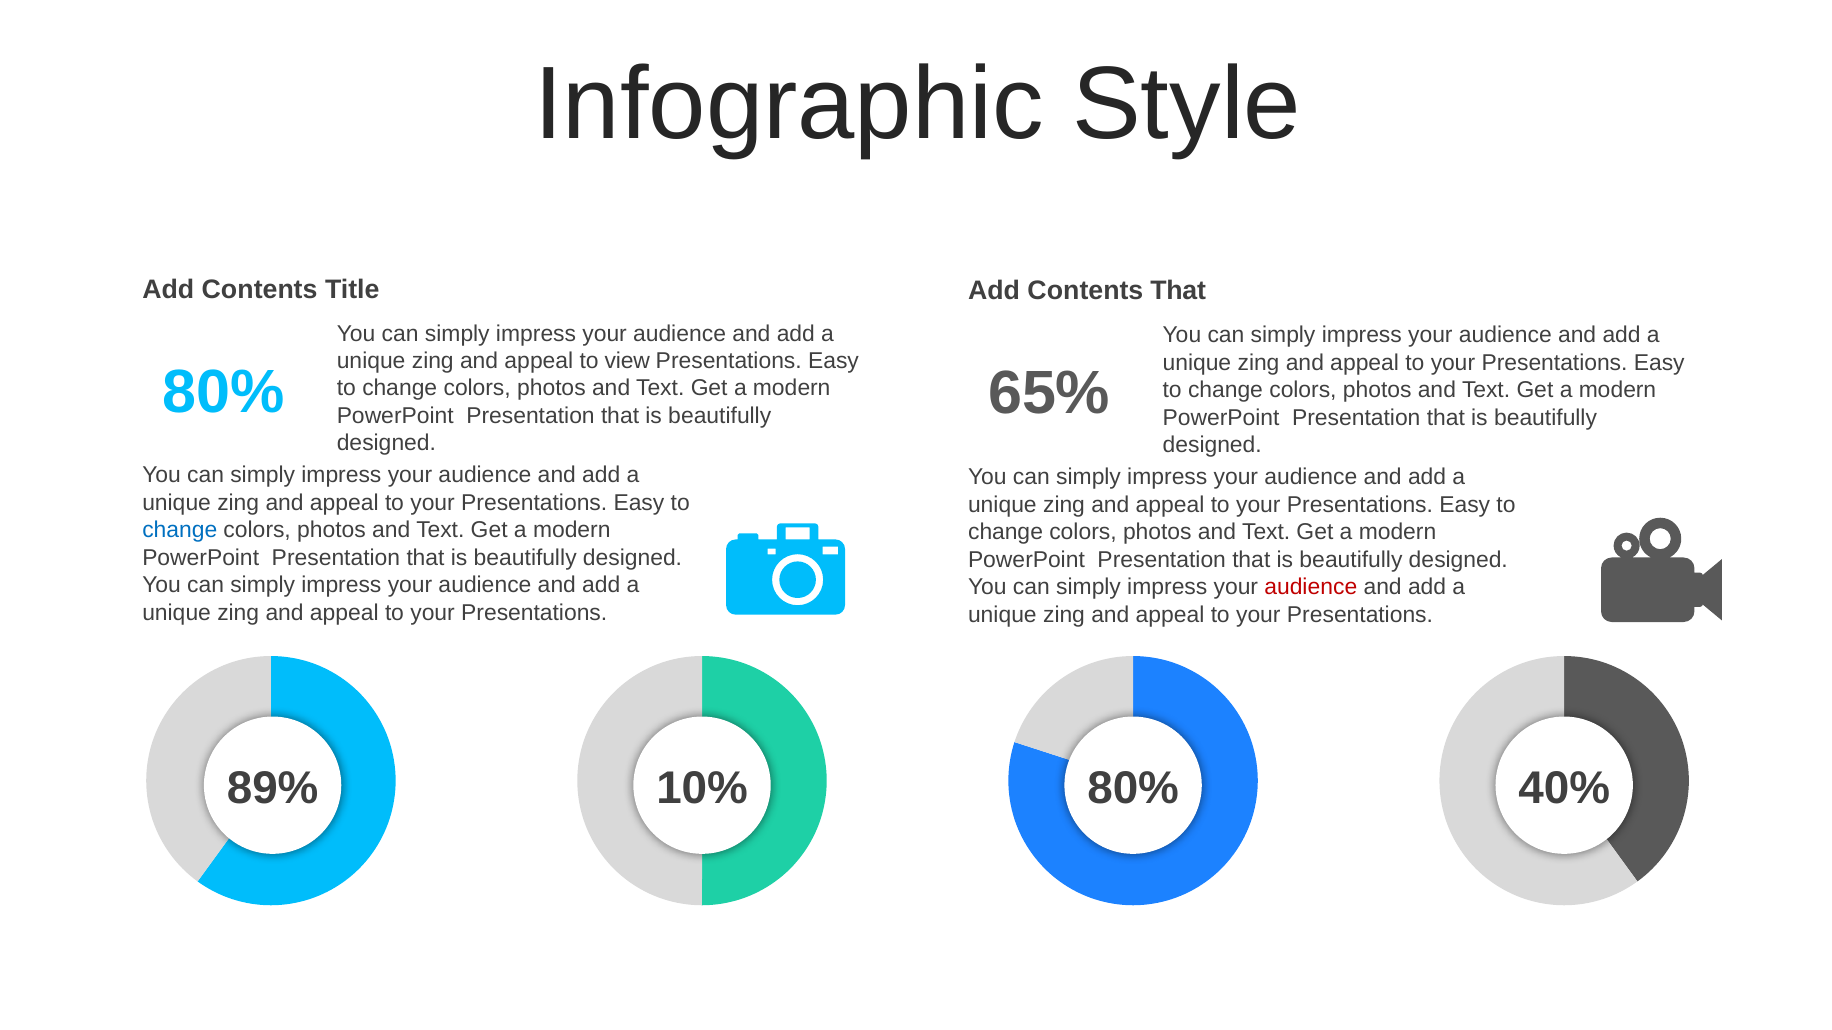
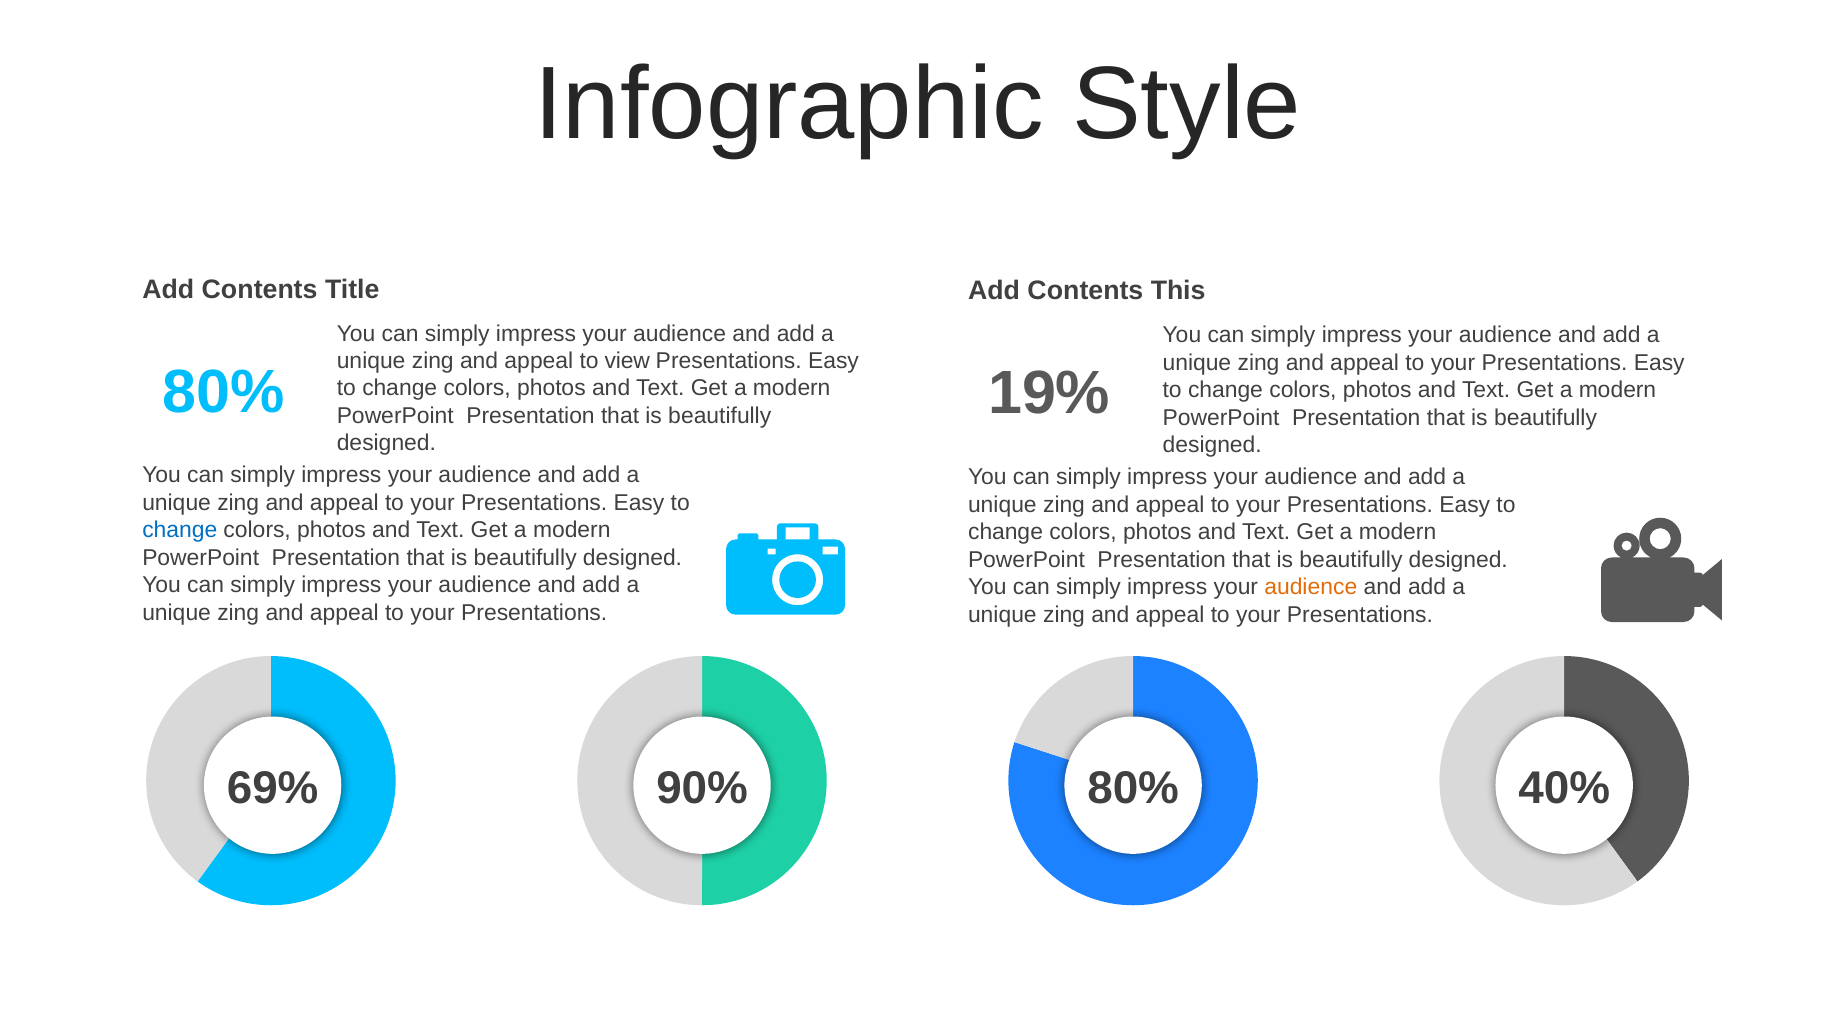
Contents That: That -> This
65%: 65% -> 19%
audience at (1311, 587) colour: red -> orange
89%: 89% -> 69%
10%: 10% -> 90%
